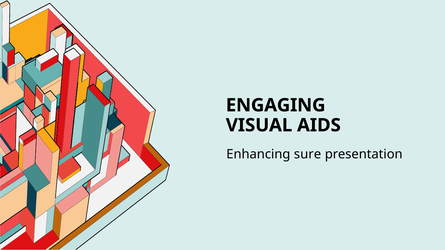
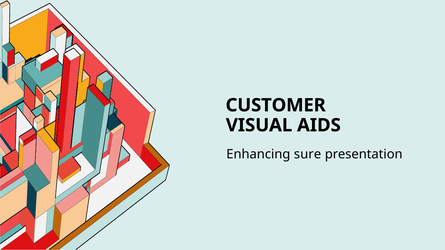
ENGAGING: ENGAGING -> CUSTOMER
